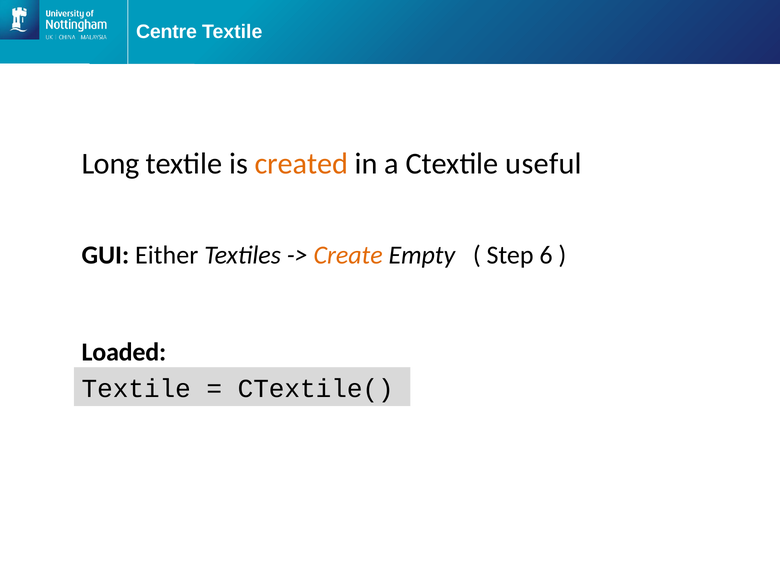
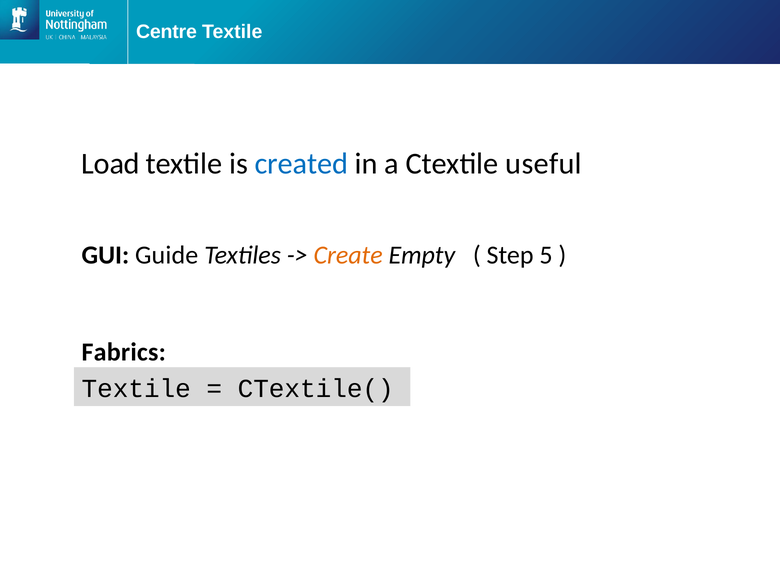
Long: Long -> Load
created colour: orange -> blue
Either: Either -> Guide
6: 6 -> 5
Loaded: Loaded -> Fabrics
